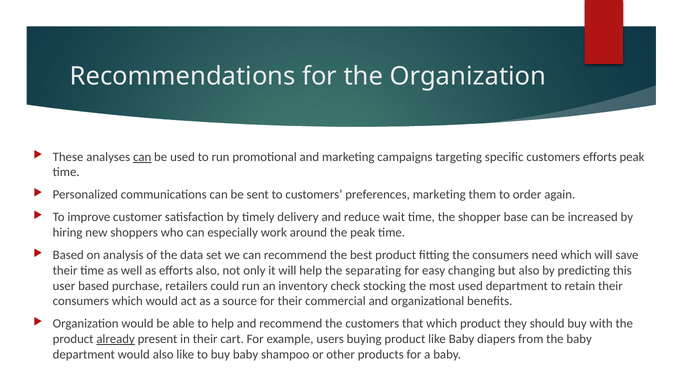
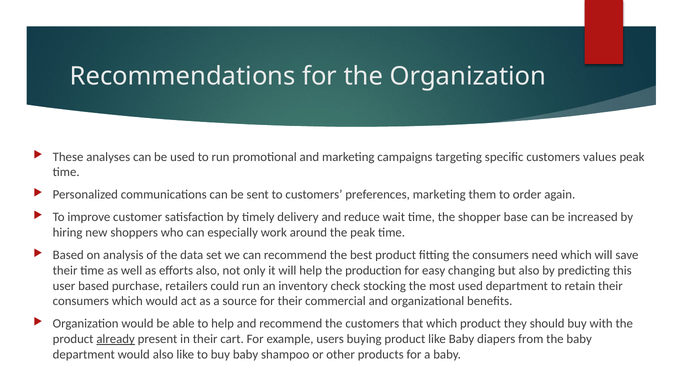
can at (142, 157) underline: present -> none
customers efforts: efforts -> values
separating: separating -> production
